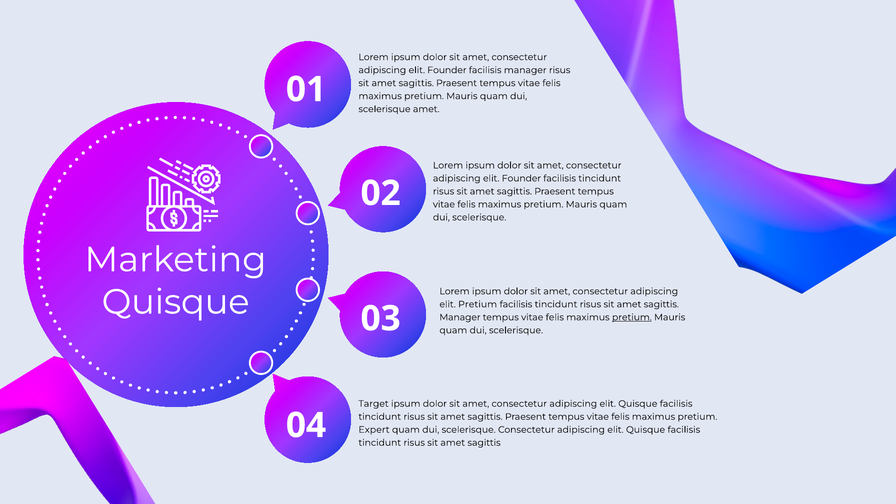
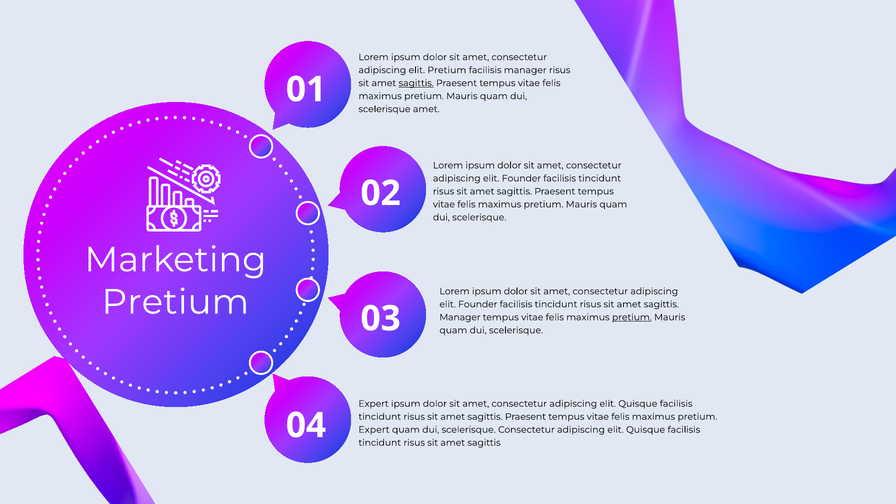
Founder at (447, 70): Founder -> Pretium
sagittis at (416, 83) underline: none -> present
Quisque at (176, 302): Quisque -> Pretium
Pretium at (478, 304): Pretium -> Founder
Target at (374, 404): Target -> Expert
